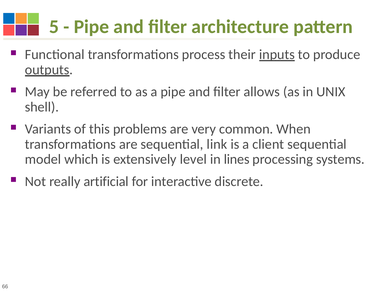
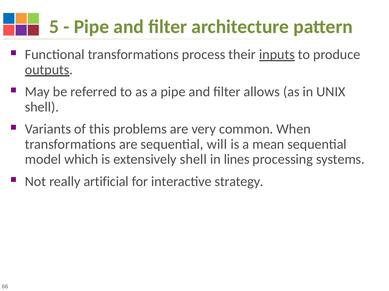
link: link -> will
client: client -> mean
extensively level: level -> shell
discrete: discrete -> strategy
